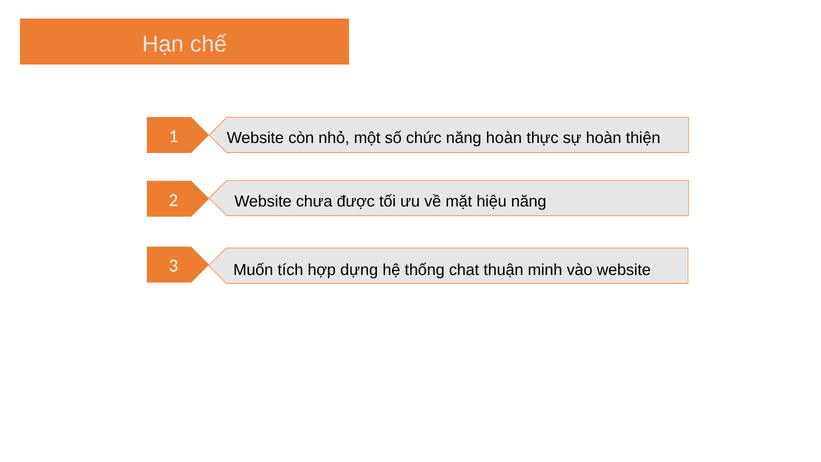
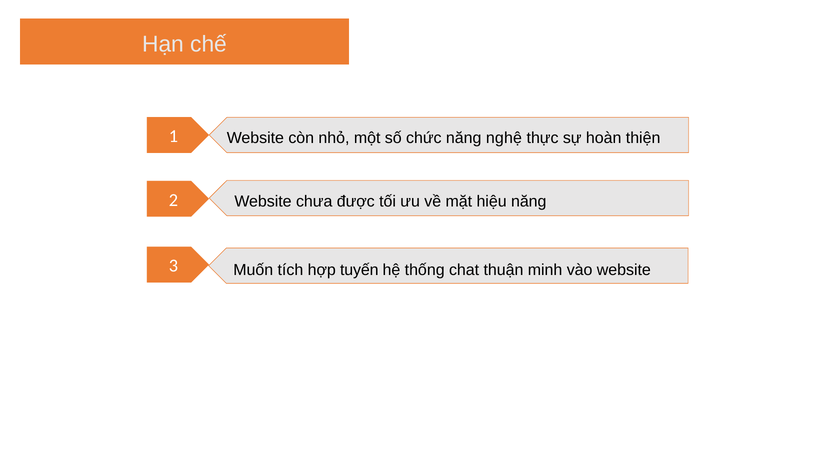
năng hoàn: hoàn -> nghệ
dựng: dựng -> tuyến
